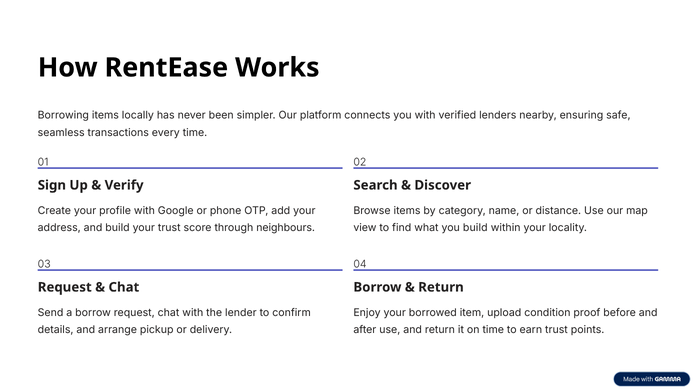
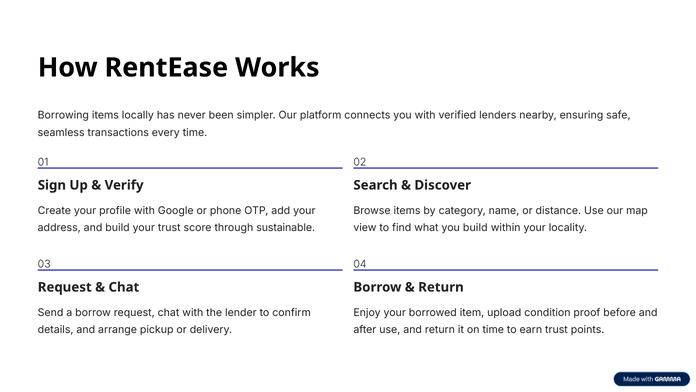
neighbours: neighbours -> sustainable
